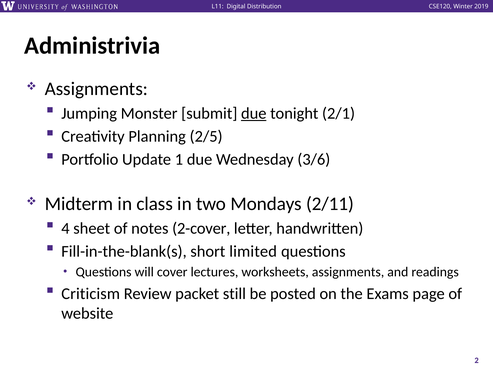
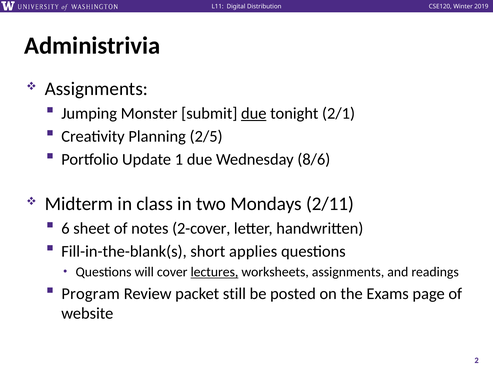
3/6: 3/6 -> 8/6
4: 4 -> 6
limited: limited -> applies
lectures underline: none -> present
Criticism: Criticism -> Program
